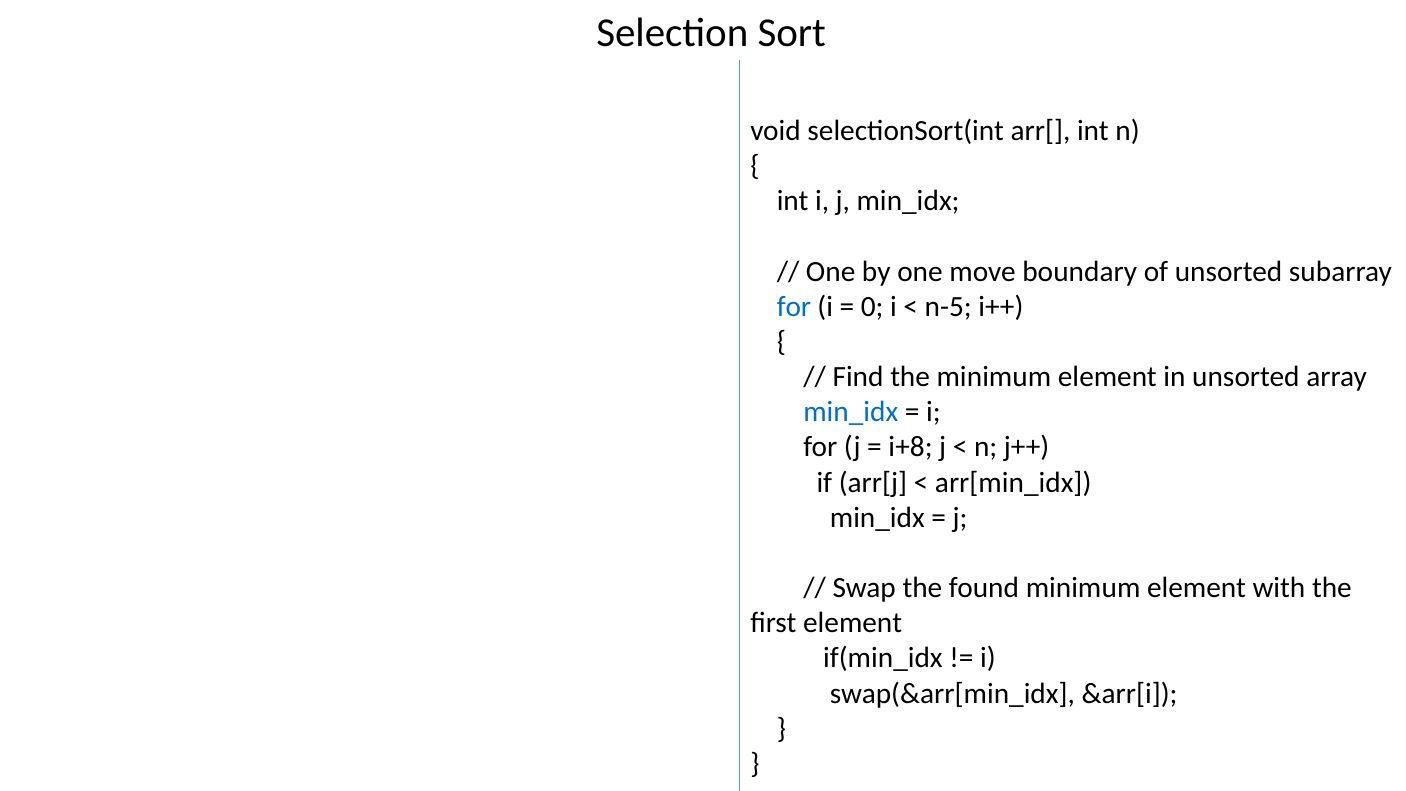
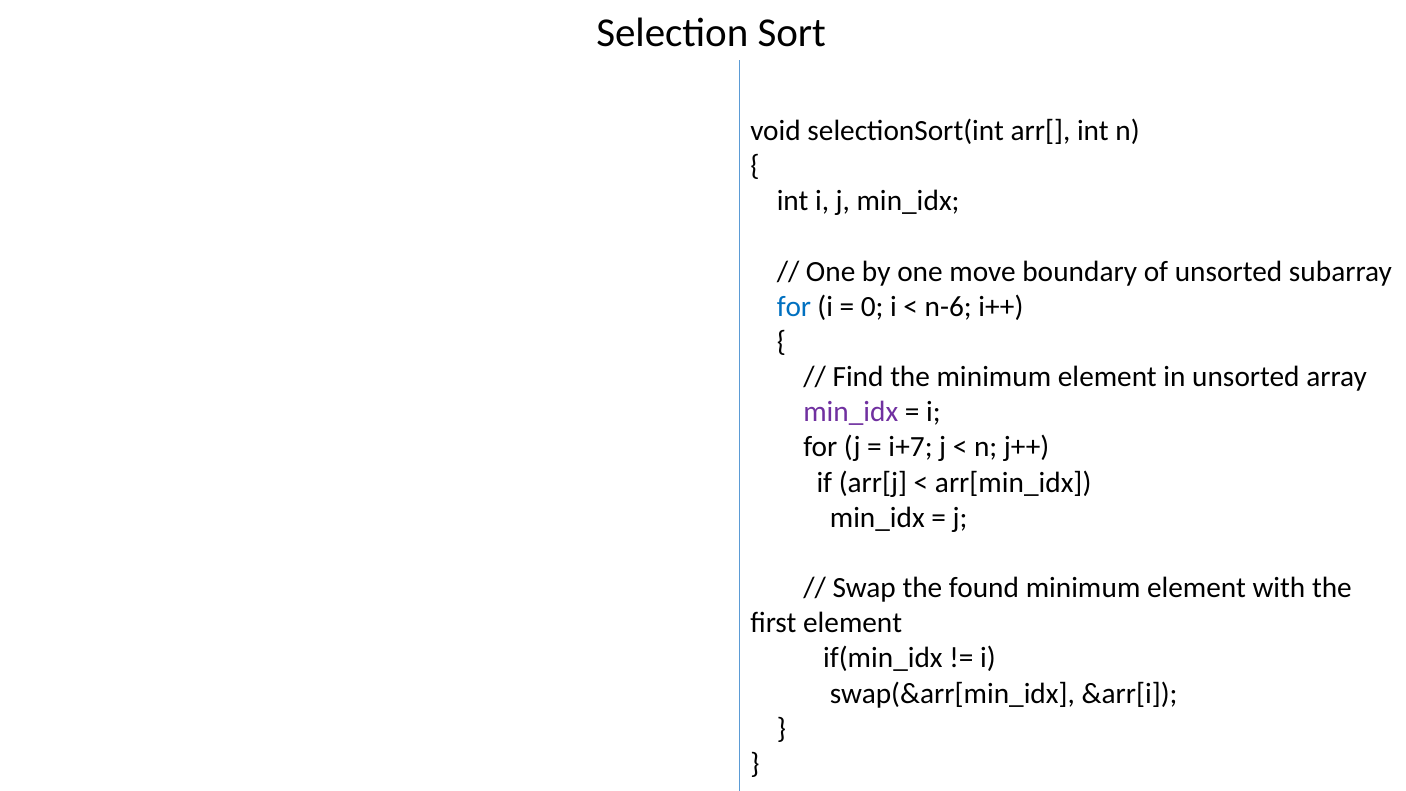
n-5: n-5 -> n-6
min_idx at (851, 412) colour: blue -> purple
i+8: i+8 -> i+7
